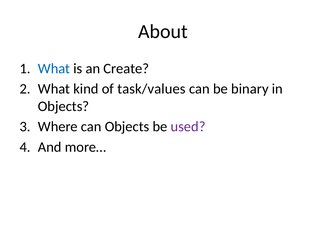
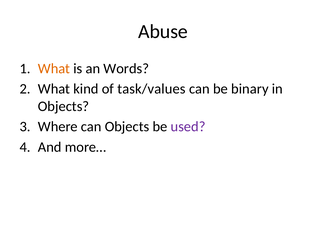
About: About -> Abuse
What at (54, 68) colour: blue -> orange
Create: Create -> Words
